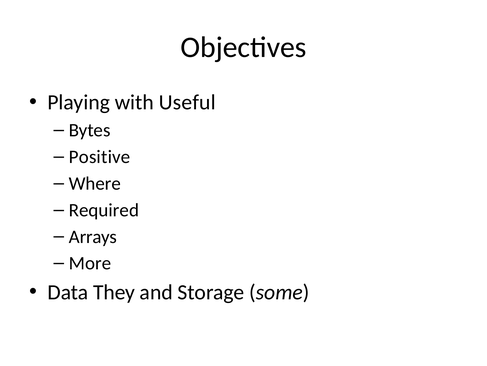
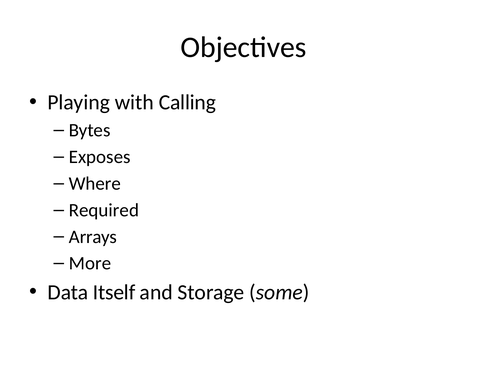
Useful: Useful -> Calling
Positive: Positive -> Exposes
They: They -> Itself
